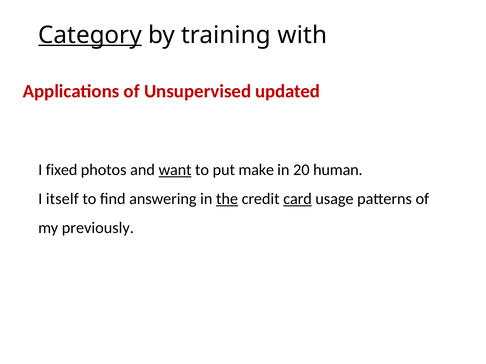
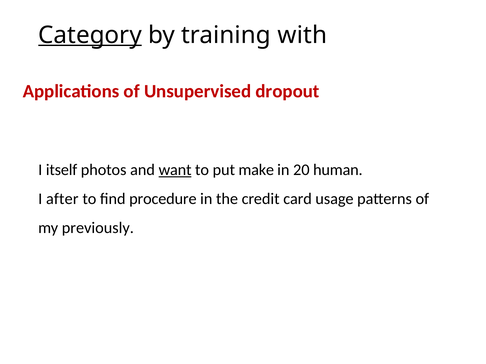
updated: updated -> dropout
fixed: fixed -> itself
itself: itself -> after
answering: answering -> procedure
the underline: present -> none
card underline: present -> none
